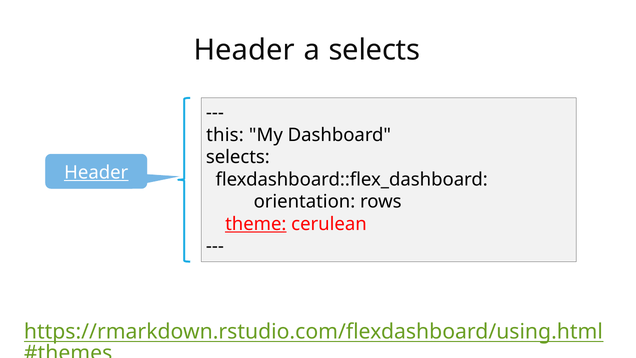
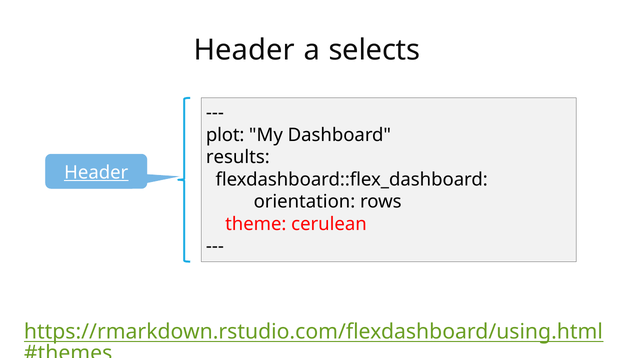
this: this -> plot
selects at (238, 157): selects -> results
theme underline: present -> none
